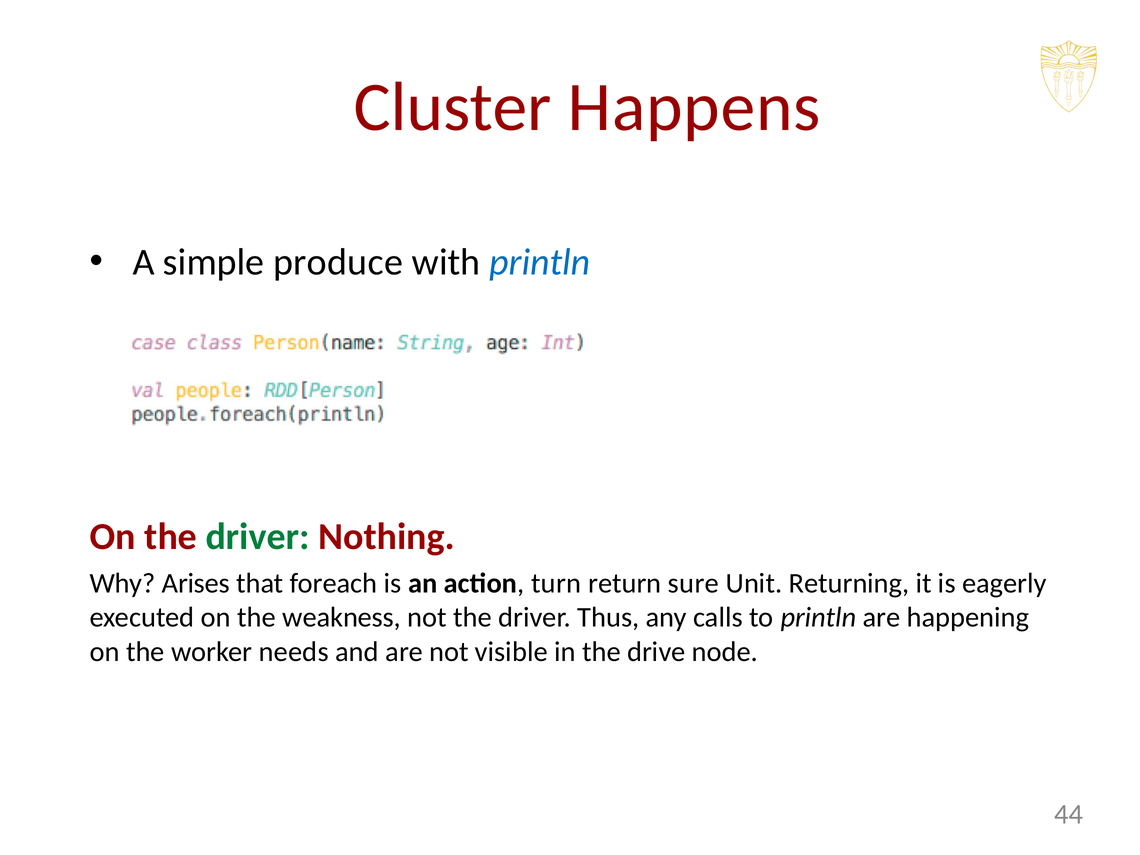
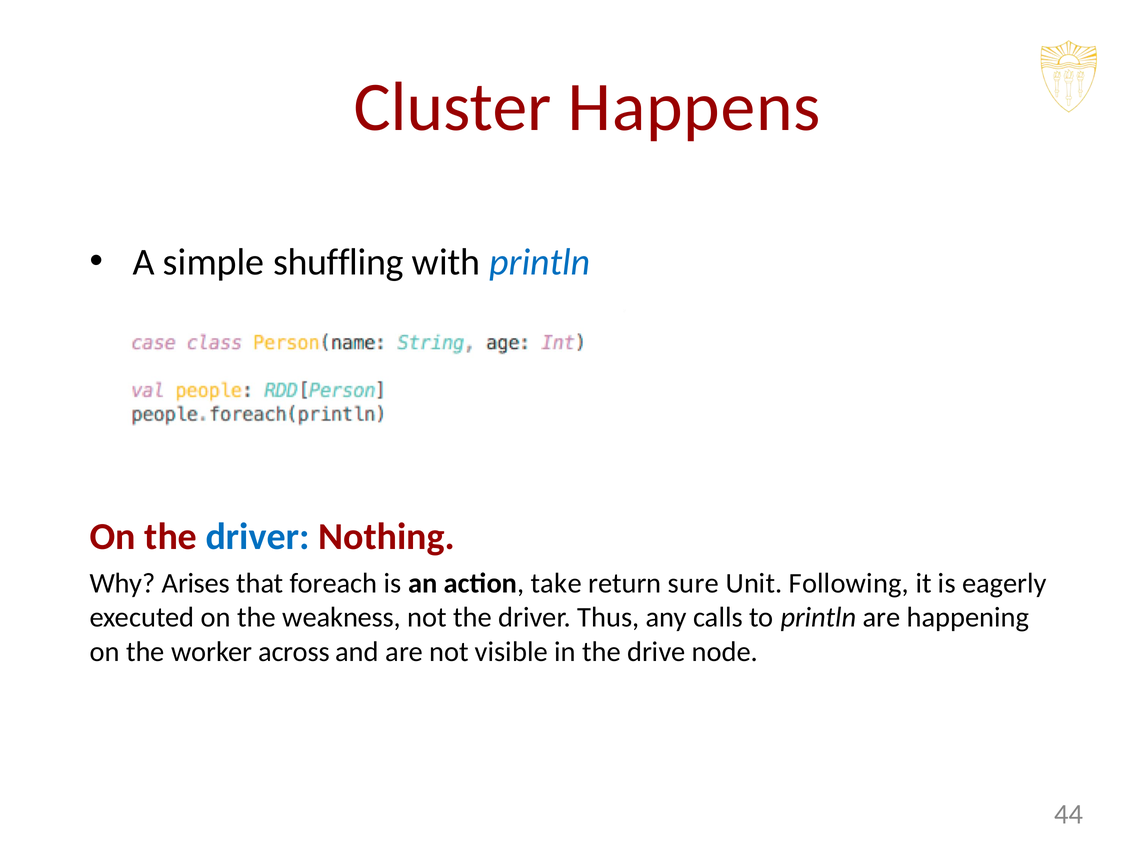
produce: produce -> shuffling
driver at (258, 537) colour: green -> blue
turn: turn -> take
Returning: Returning -> Following
needs: needs -> across
